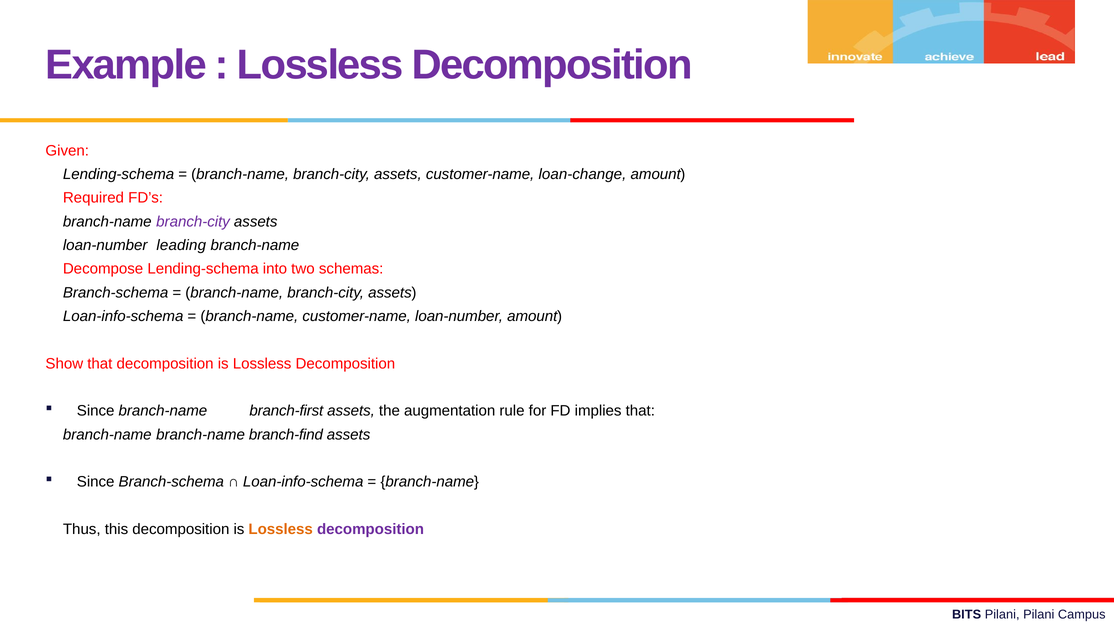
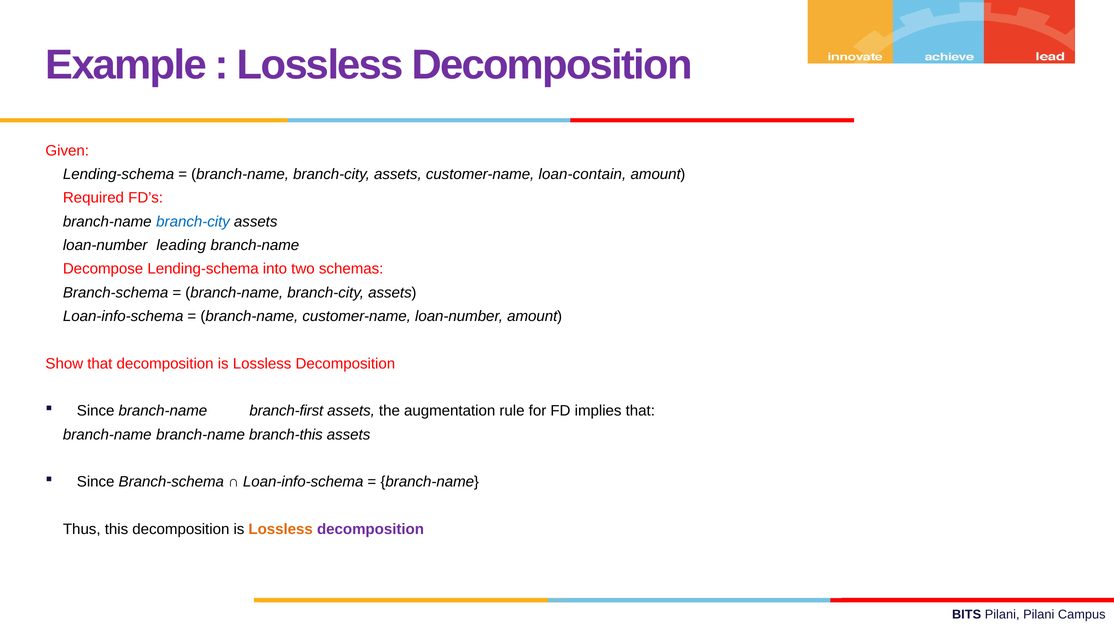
loan-change: loan-change -> loan-contain
branch-city at (193, 222) colour: purple -> blue
branch-find: branch-find -> branch-this
